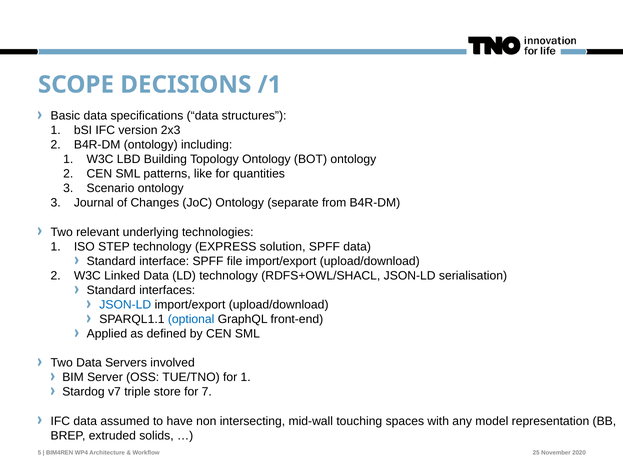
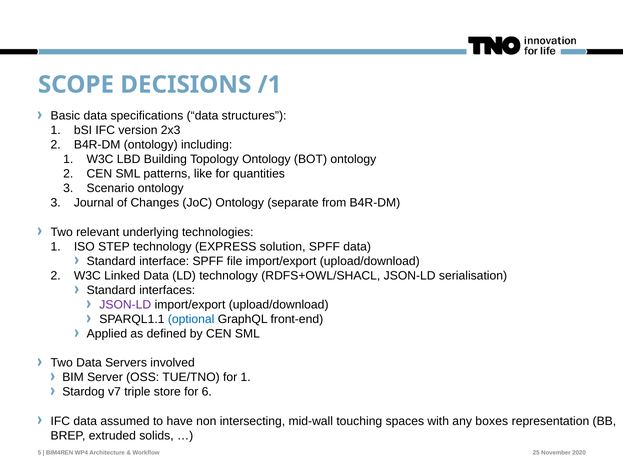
JSON-LD at (125, 305) colour: blue -> purple
7: 7 -> 6
model: model -> boxes
